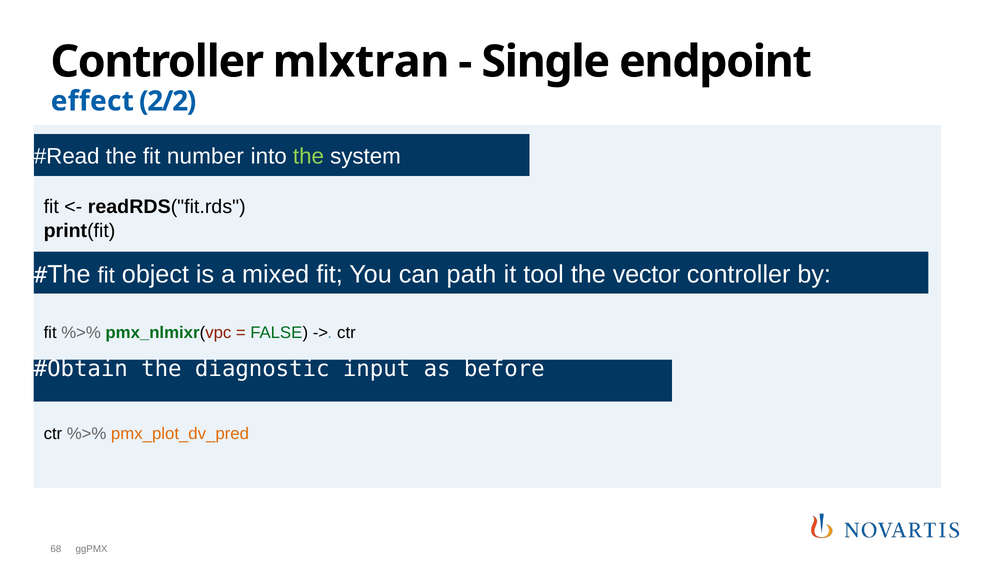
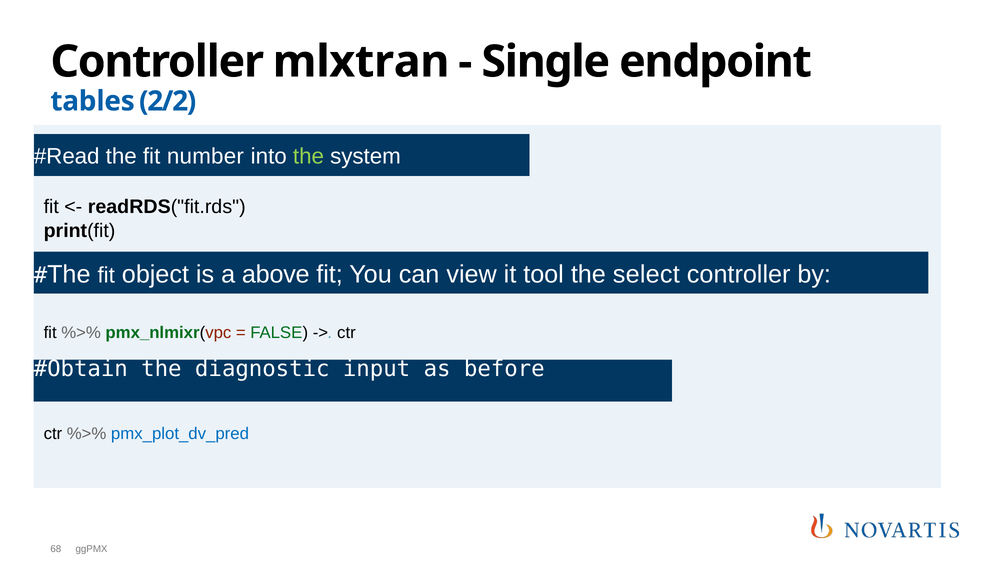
effect: effect -> tables
mixed: mixed -> above
path: path -> view
vector: vector -> select
pmx_plot_dv_pred colour: orange -> blue
